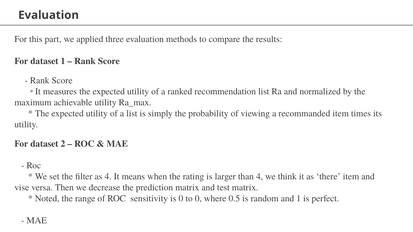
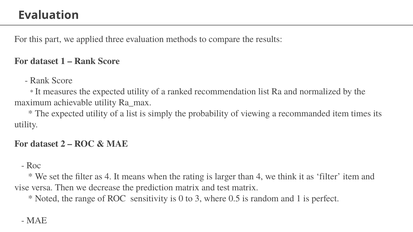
as there: there -> filter
to 0: 0 -> 3
